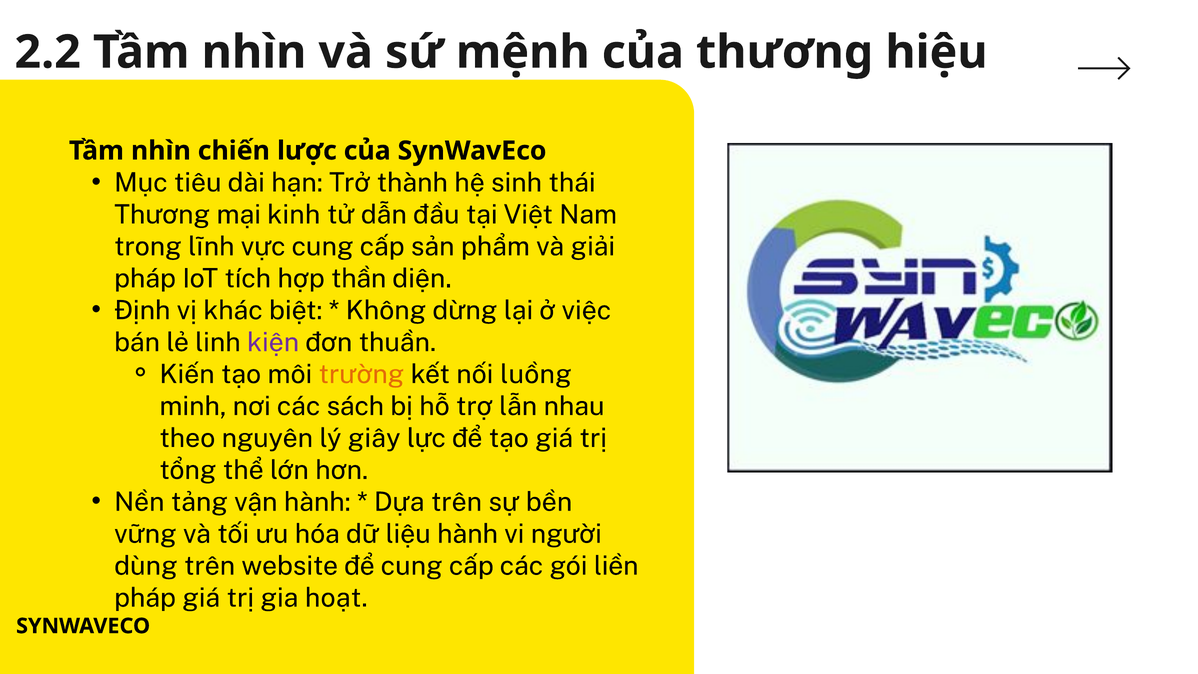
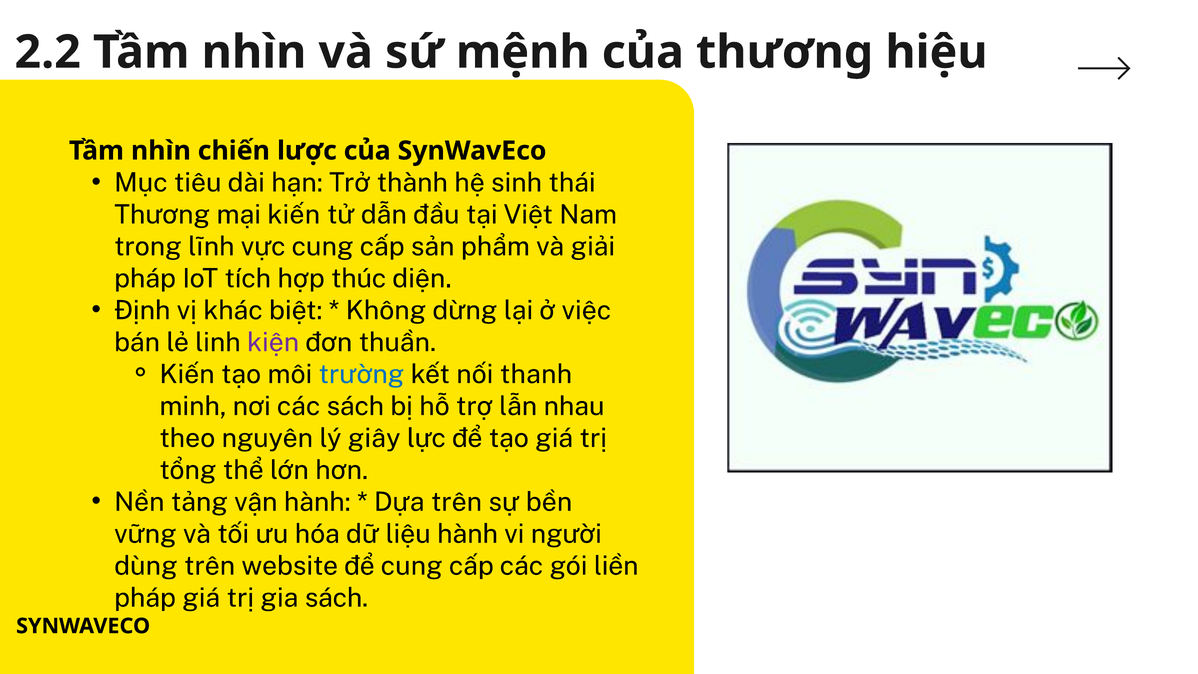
mại kinh: kinh -> kiến
thần: thần -> thúc
trường colour: orange -> blue
luồng: luồng -> thanh
gia hoạt: hoạt -> sách
